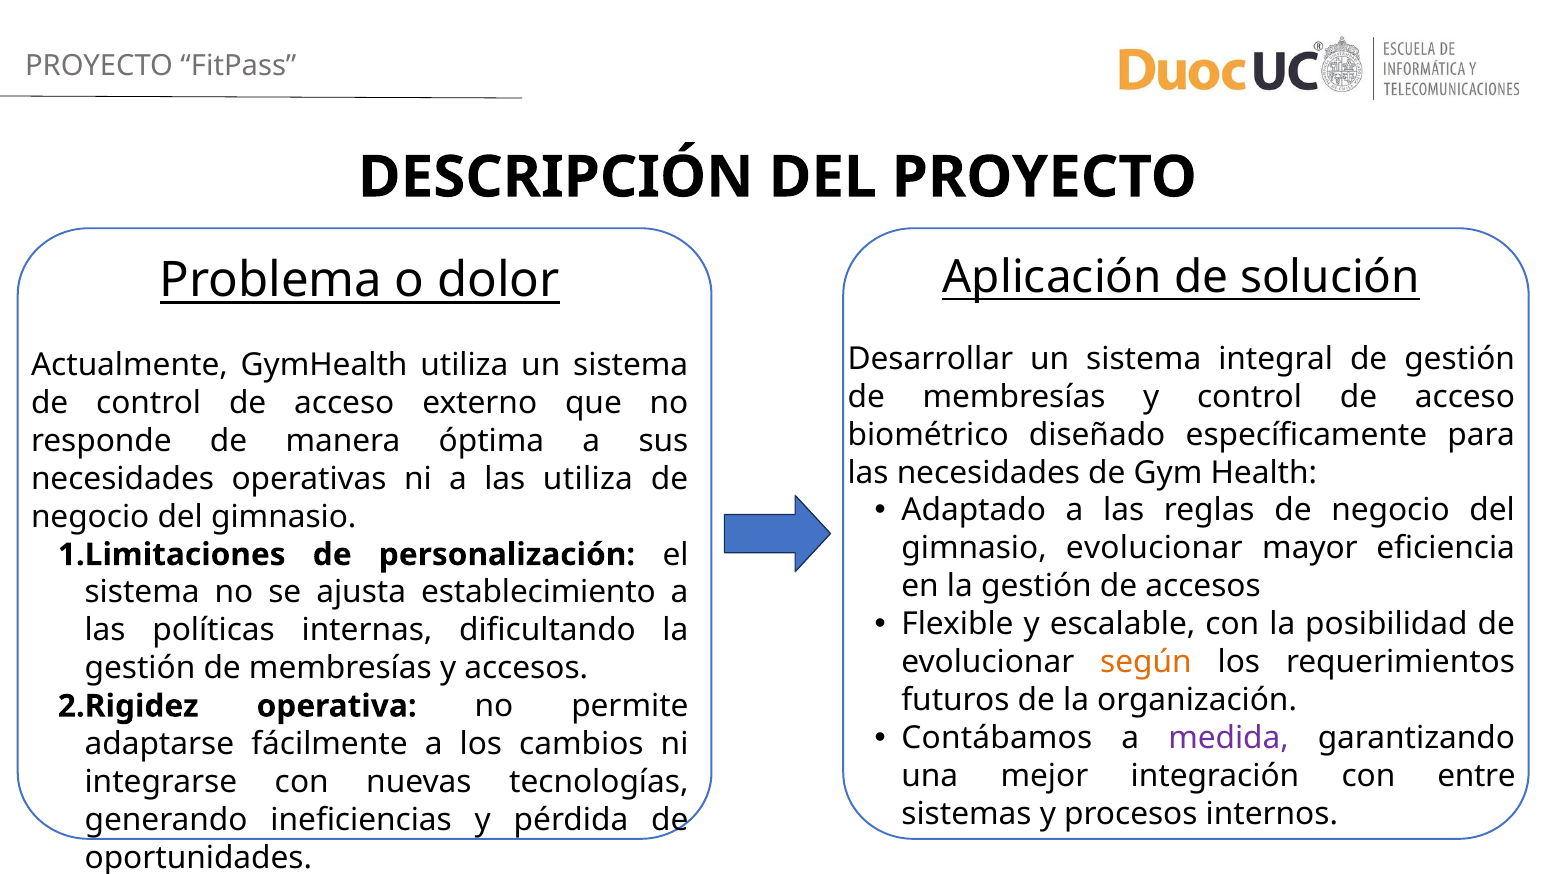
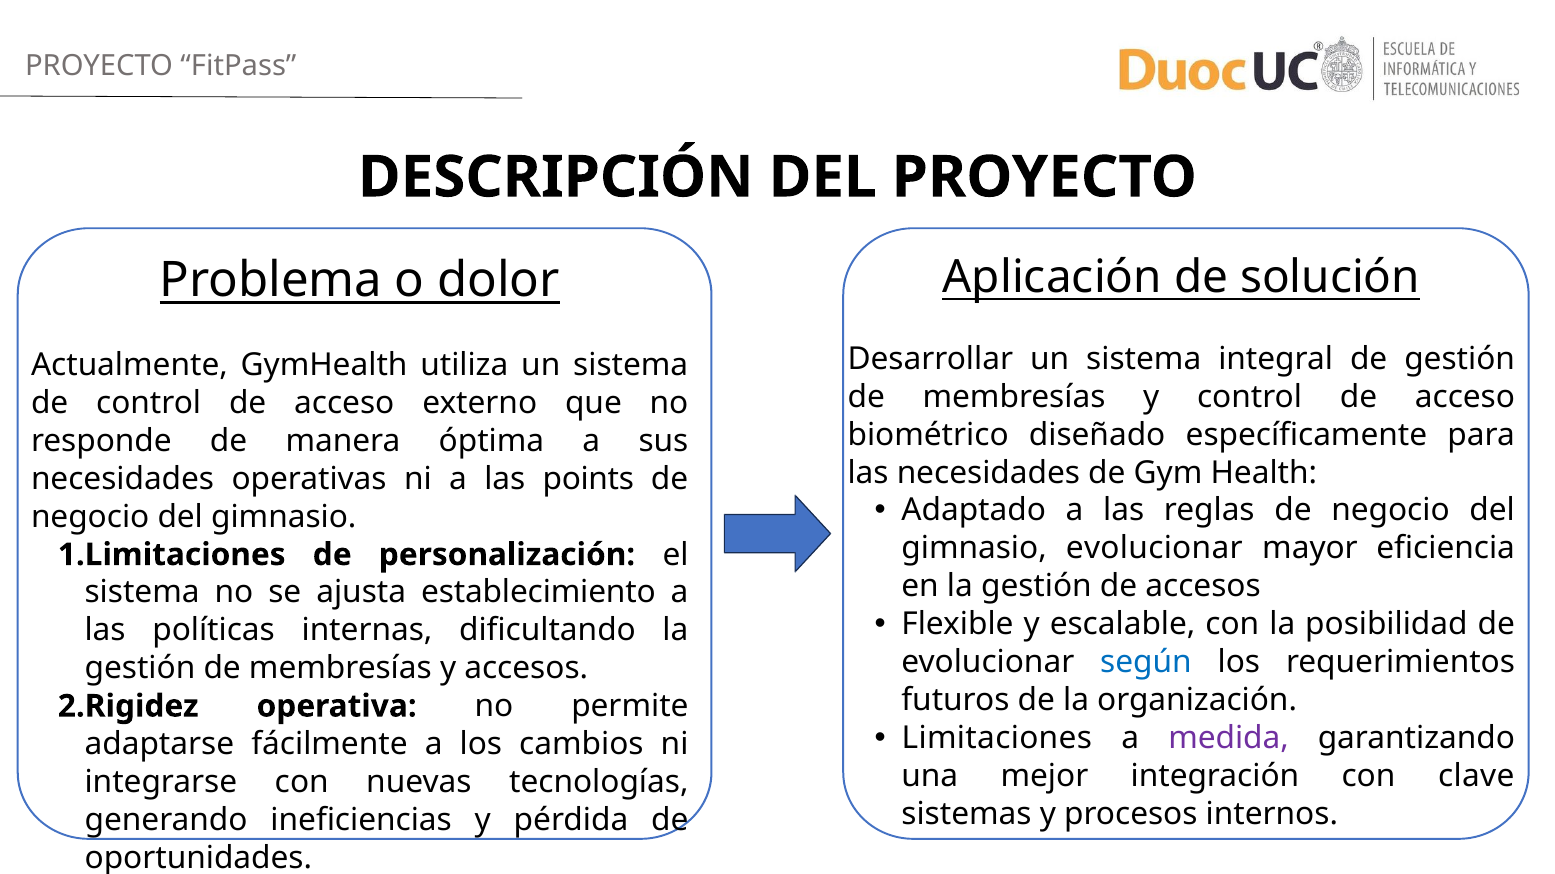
las utiliza: utiliza -> points
según colour: orange -> blue
Contábamos: Contábamos -> Limitaciones
entre: entre -> clave
